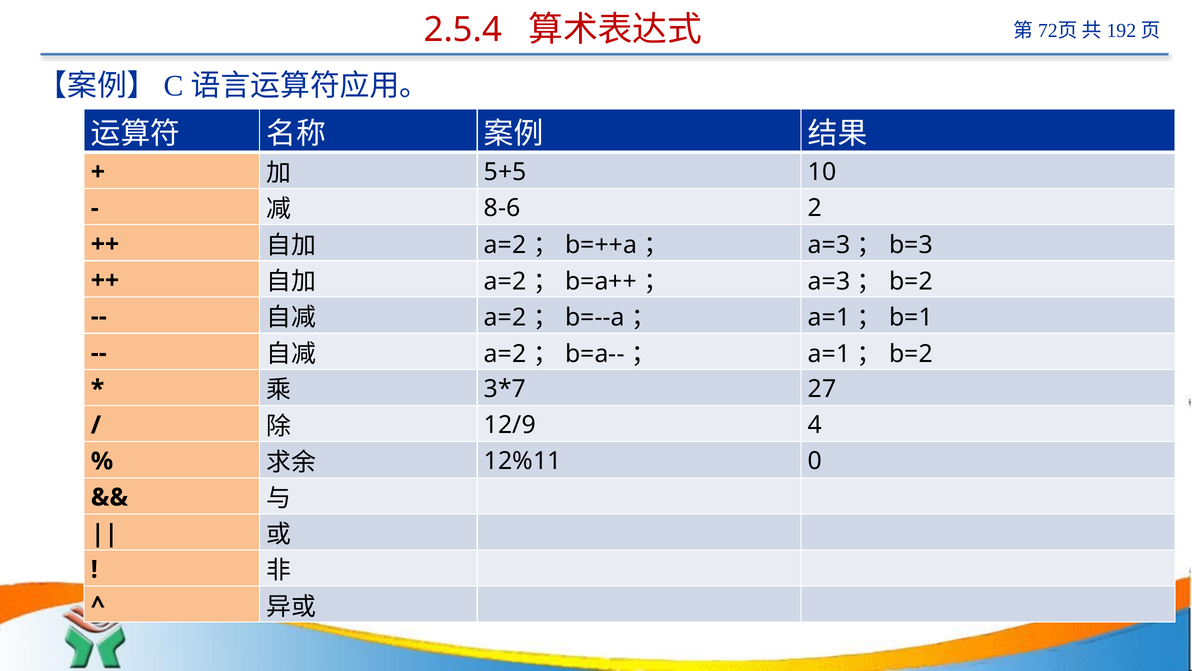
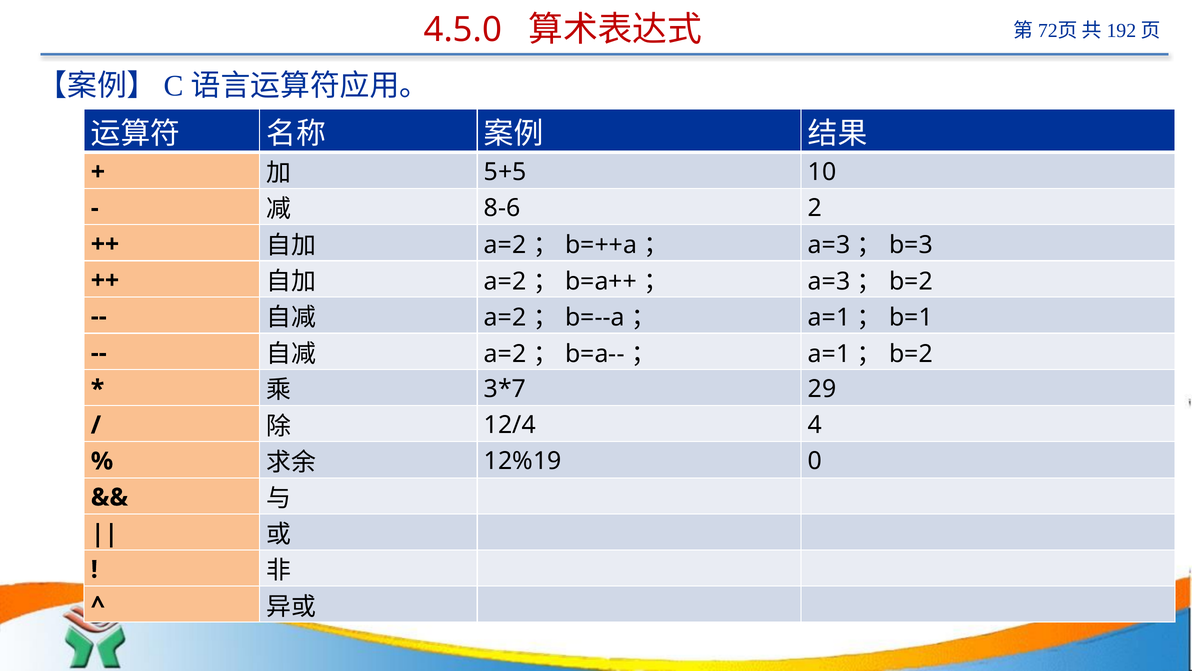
2.5.4: 2.5.4 -> 4.5.0
27: 27 -> 29
12/9: 12/9 -> 12/4
12%11: 12%11 -> 12%19
